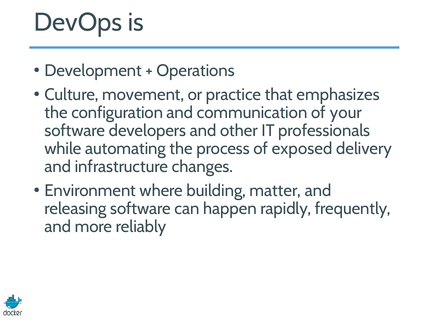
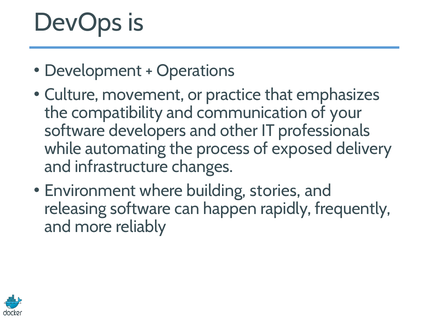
configuration: configuration -> compatibility
matter: matter -> stories
